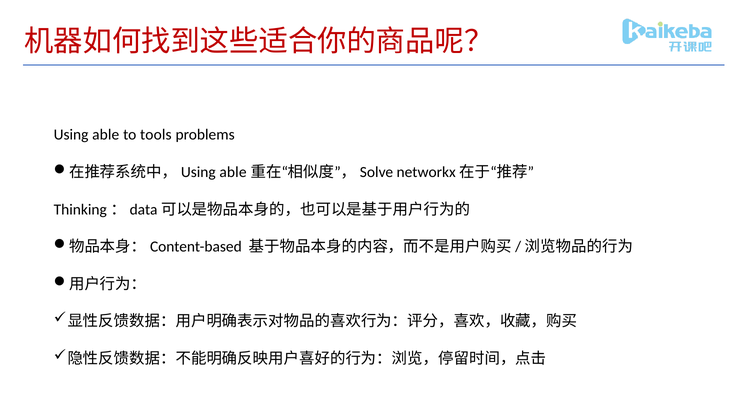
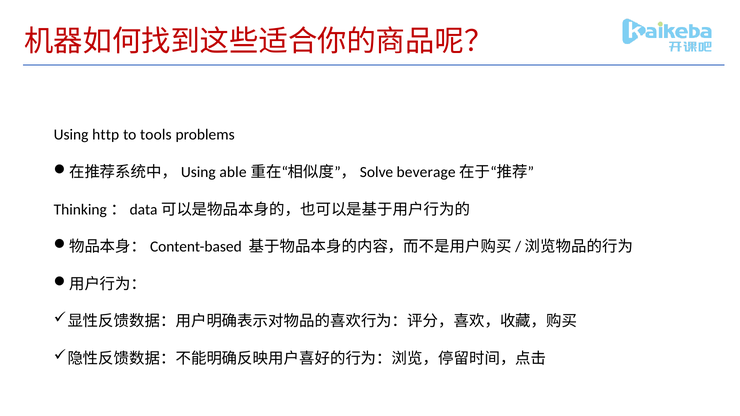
Using able: able -> http
networkx: networkx -> beverage
